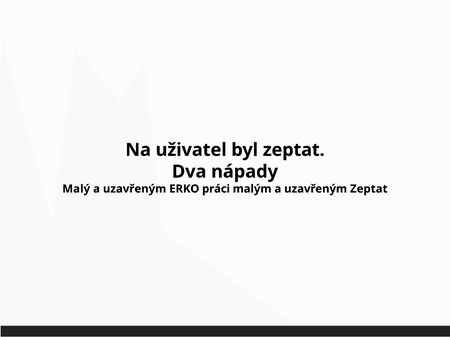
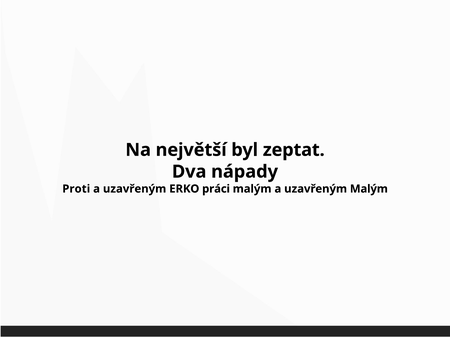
uživatel: uživatel -> největší
Malý: Malý -> Proti
uzavřeným Zeptat: Zeptat -> Malým
